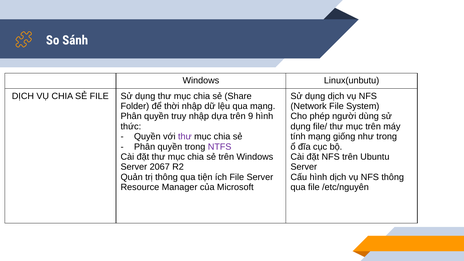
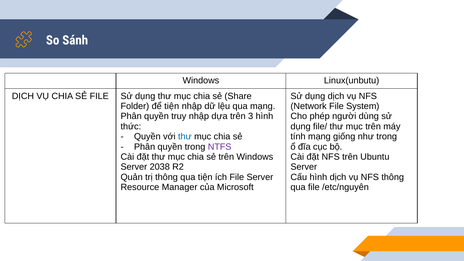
để thời: thời -> tiện
9: 9 -> 3
thư at (185, 137) colour: purple -> blue
2067: 2067 -> 2038
